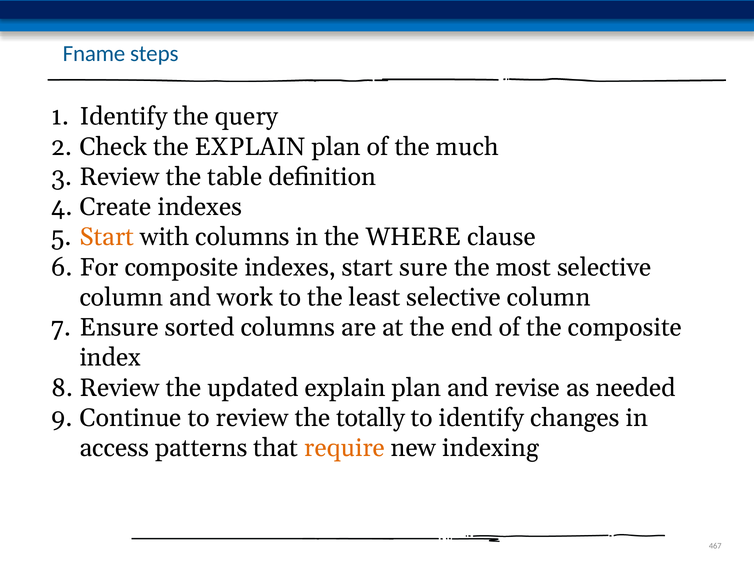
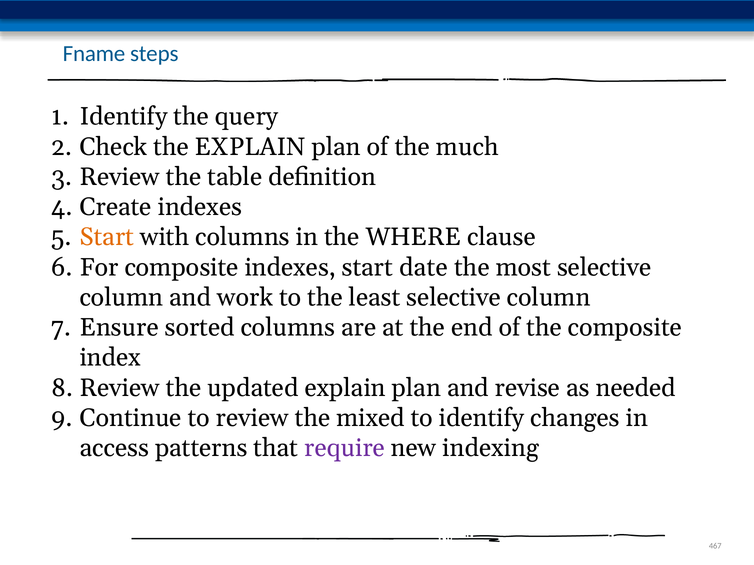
sure: sure -> date
totally: totally -> mixed
require colour: orange -> purple
